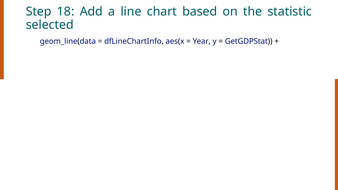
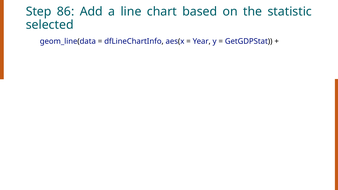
18: 18 -> 86
